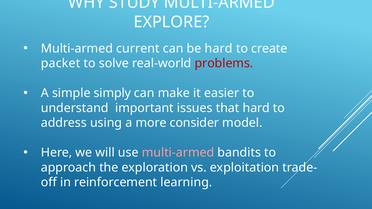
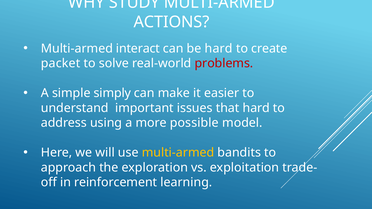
EXPLORE: EXPLORE -> ACTIONS
current: current -> interact
consider: consider -> possible
multi-armed at (178, 153) colour: pink -> yellow
